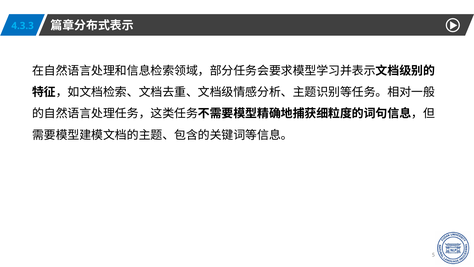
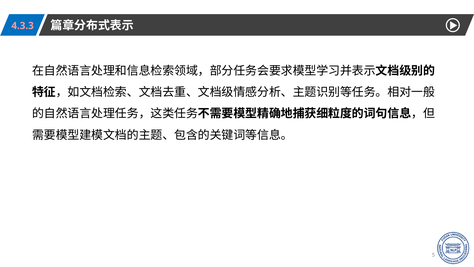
4.3.3 colour: light blue -> pink
